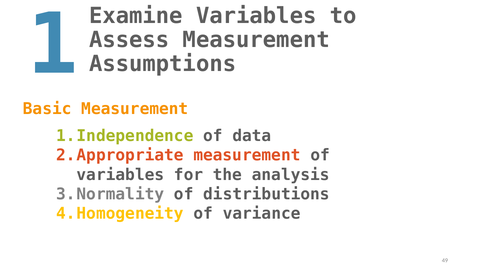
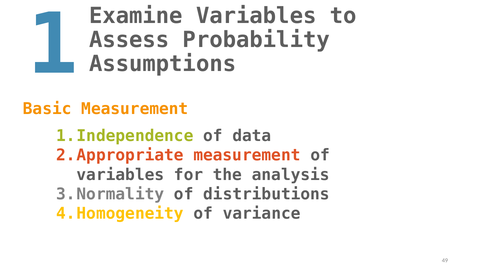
Assess Measurement: Measurement -> Probability
